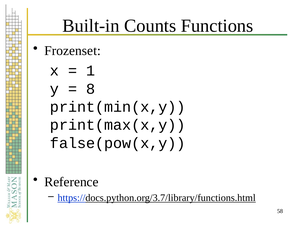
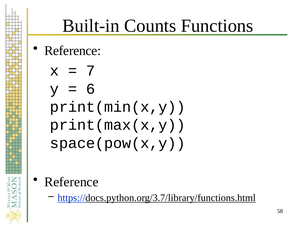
Frozenset at (73, 51): Frozenset -> Reference
1: 1 -> 7
8: 8 -> 6
false(pow(x,y: false(pow(x,y -> space(pow(x,y
